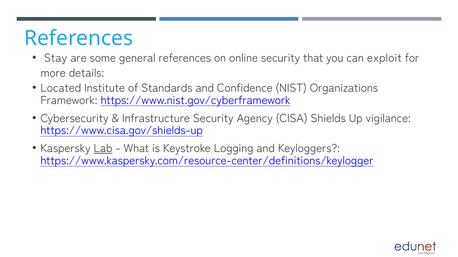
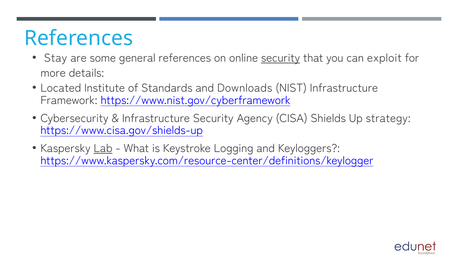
security at (281, 58) underline: none -> present
Confidence: Confidence -> Downloads
NIST Organizations: Organizations -> Infrastructure
vigilance: vigilance -> strategy
